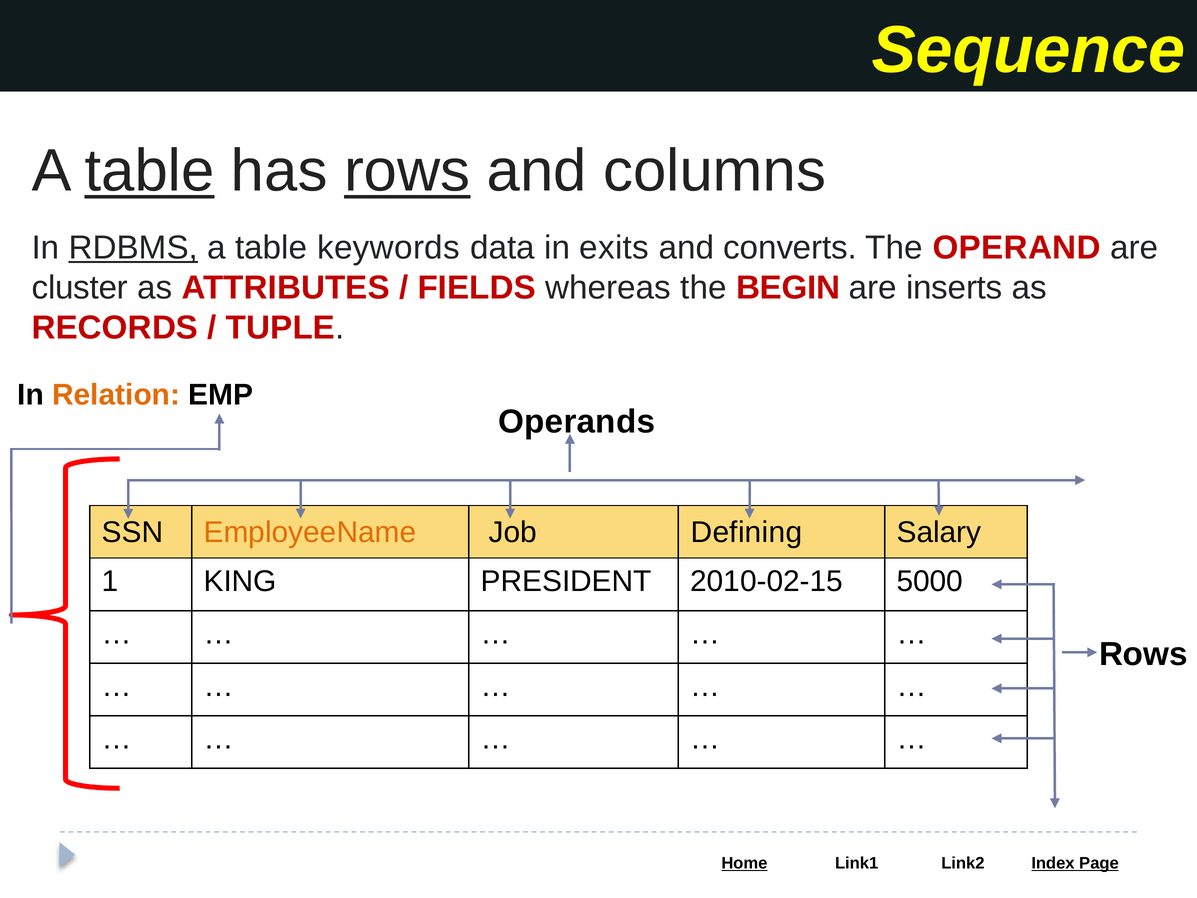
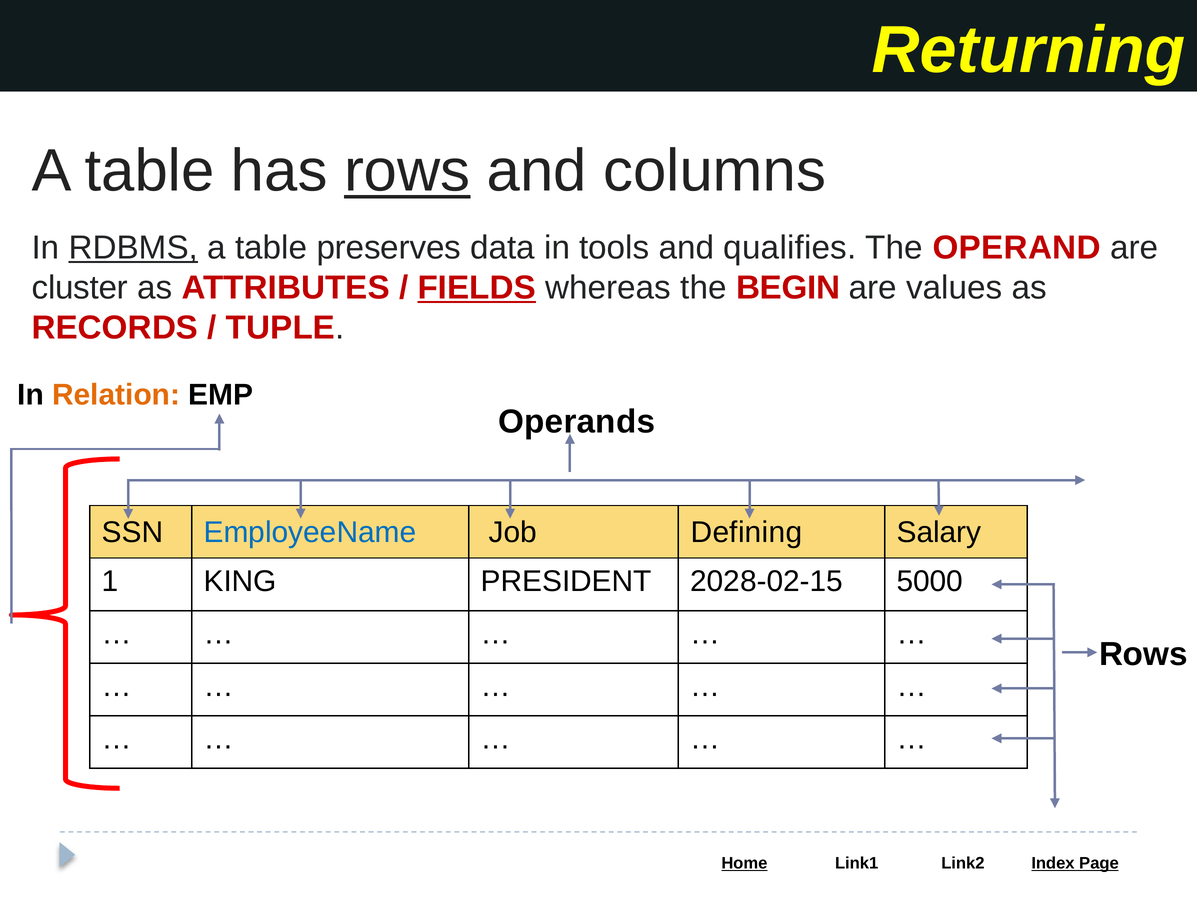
Sequence: Sequence -> Returning
table at (150, 171) underline: present -> none
keywords: keywords -> preserves
exits: exits -> tools
converts: converts -> qualifies
FIELDS underline: none -> present
inserts: inserts -> values
EmployeeName colour: orange -> blue
2010-02-15: 2010-02-15 -> 2028-02-15
